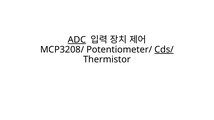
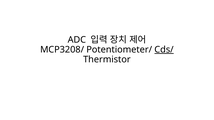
ADC underline: present -> none
